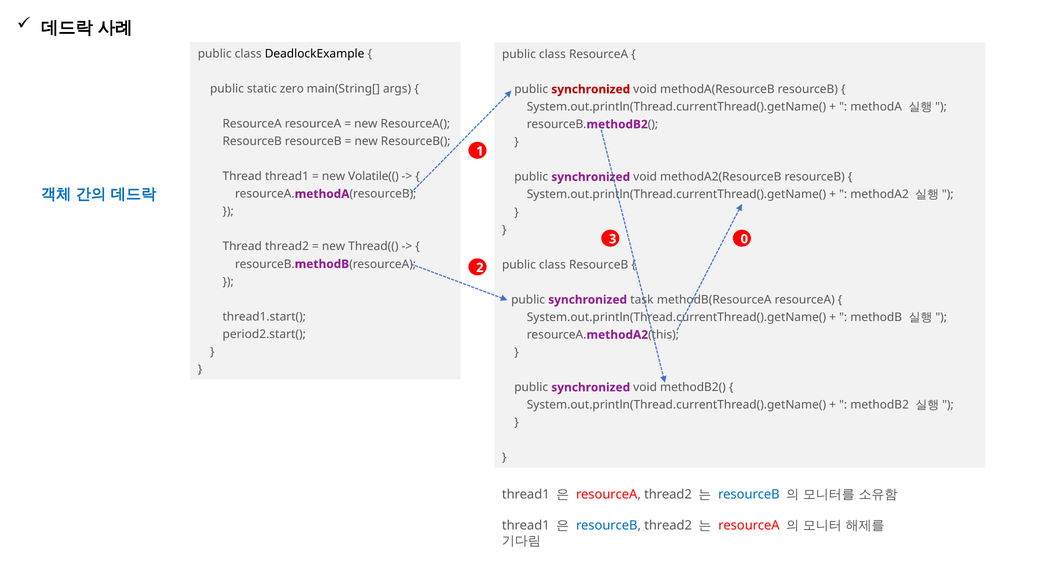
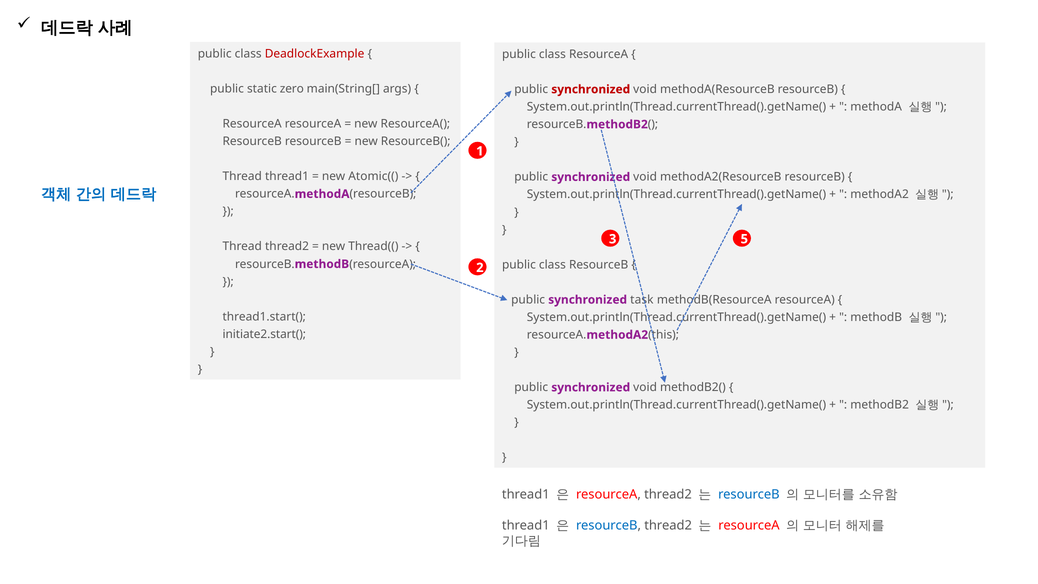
DeadlockExample colour: black -> red
Volatile((: Volatile(( -> Atomic((
0: 0 -> 5
period2.start(: period2.start( -> initiate2.start(
